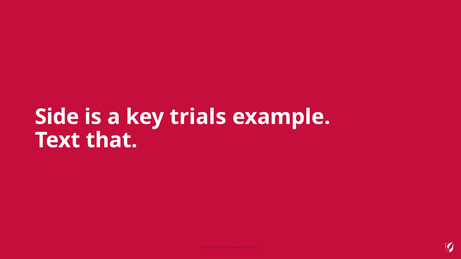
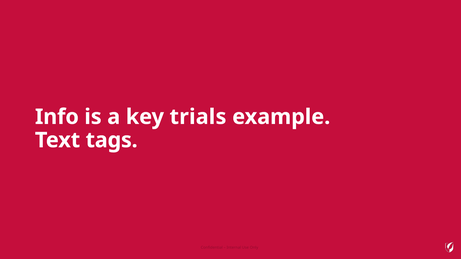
Side: Side -> Info
that: that -> tags
